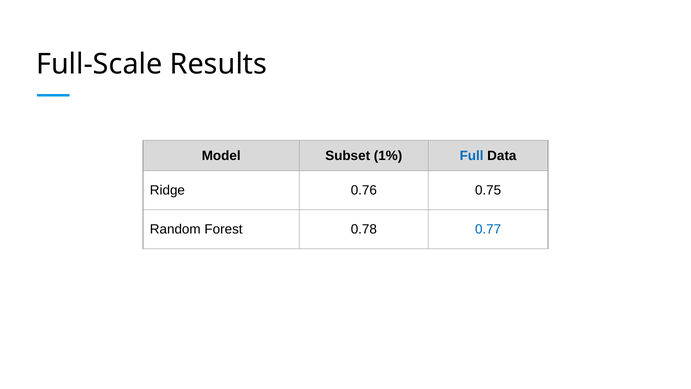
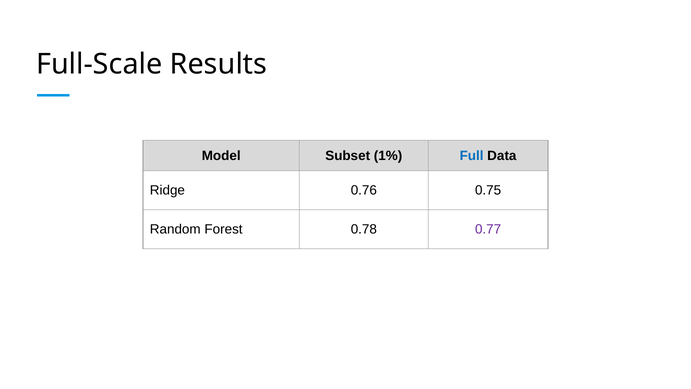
0.77 colour: blue -> purple
